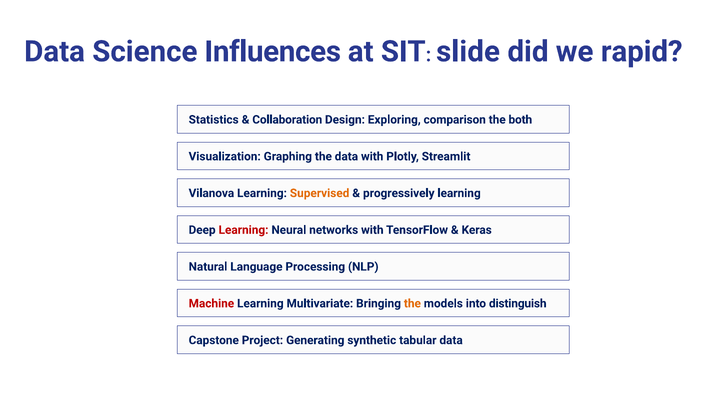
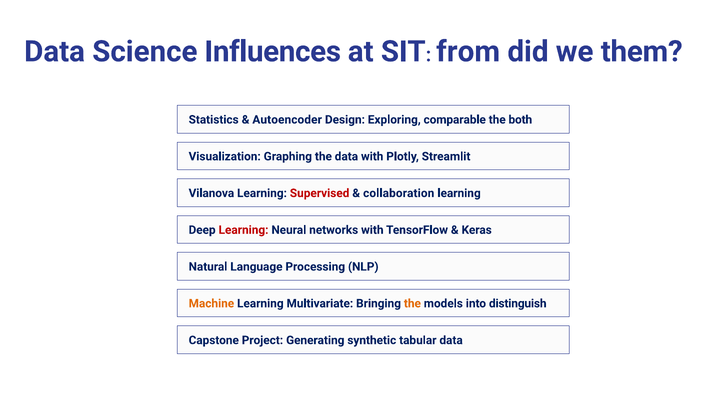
slide: slide -> from
rapid: rapid -> them
Collaboration: Collaboration -> Autoencoder
comparison: comparison -> comparable
Supervised colour: orange -> red
progressively: progressively -> collaboration
Machine colour: red -> orange
